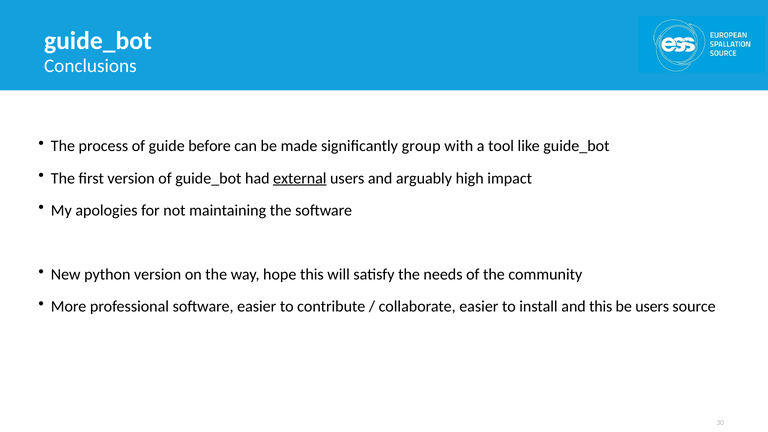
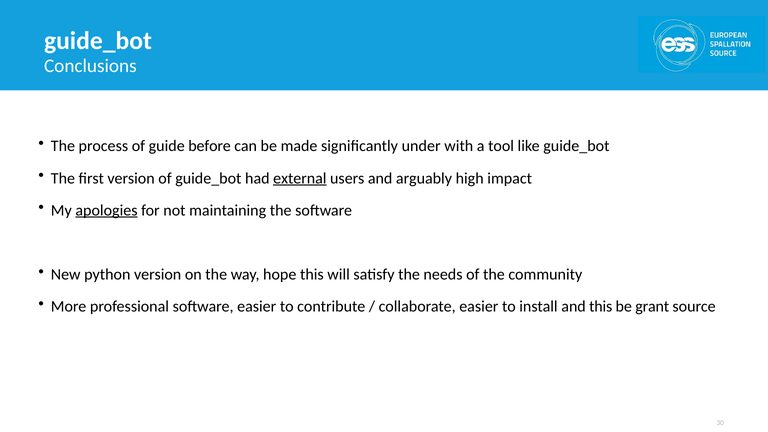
group: group -> under
apologies underline: none -> present
be users: users -> grant
